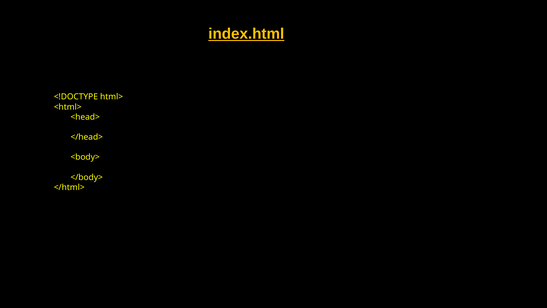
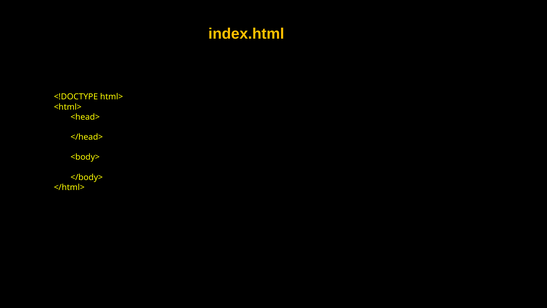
index.html underline: present -> none
